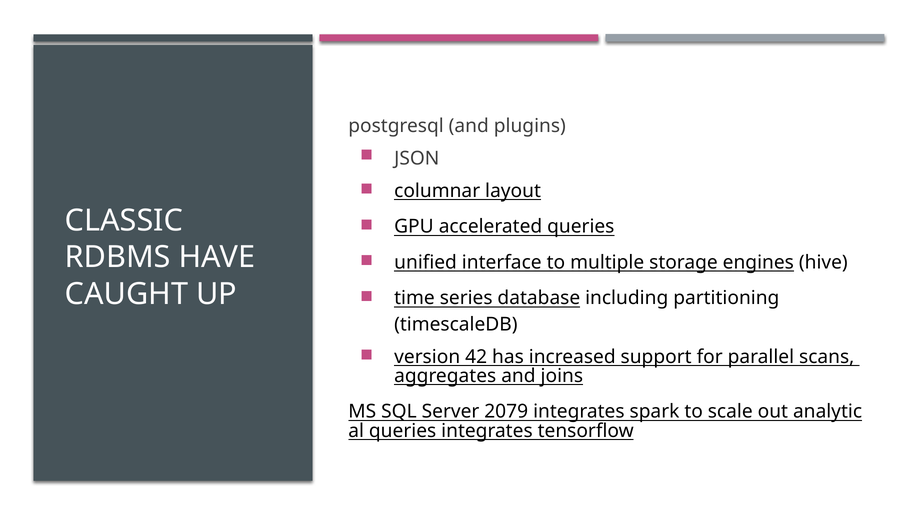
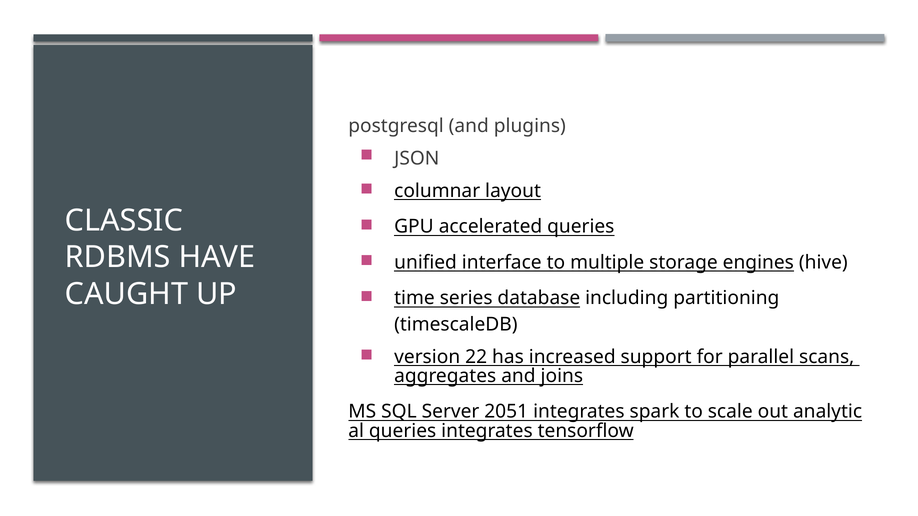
42: 42 -> 22
2079: 2079 -> 2051
